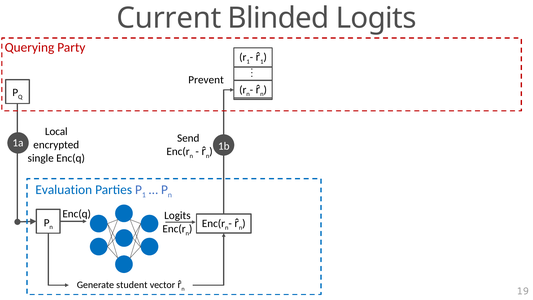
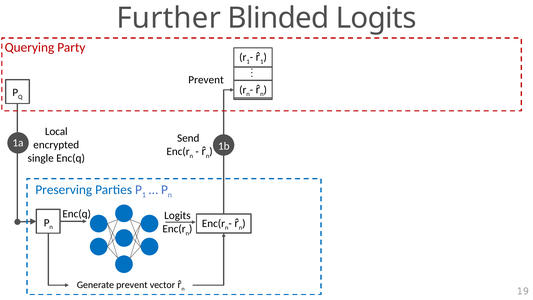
Current: Current -> Further
Evaluation: Evaluation -> Preserving
Generate student: student -> prevent
